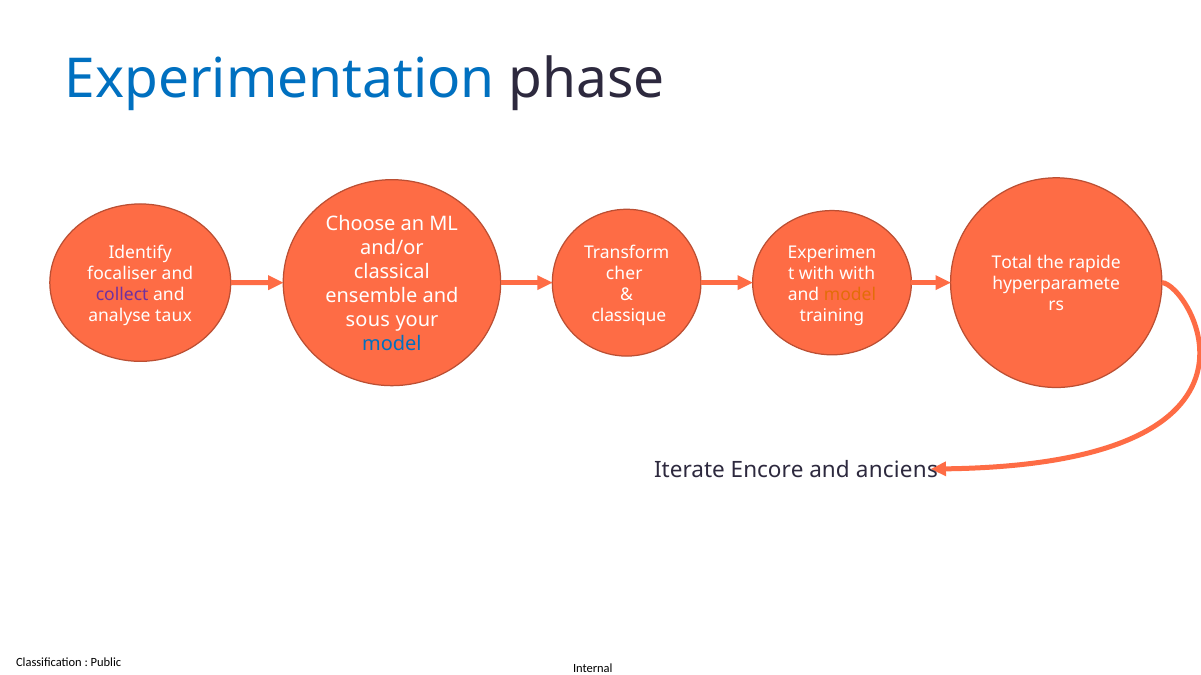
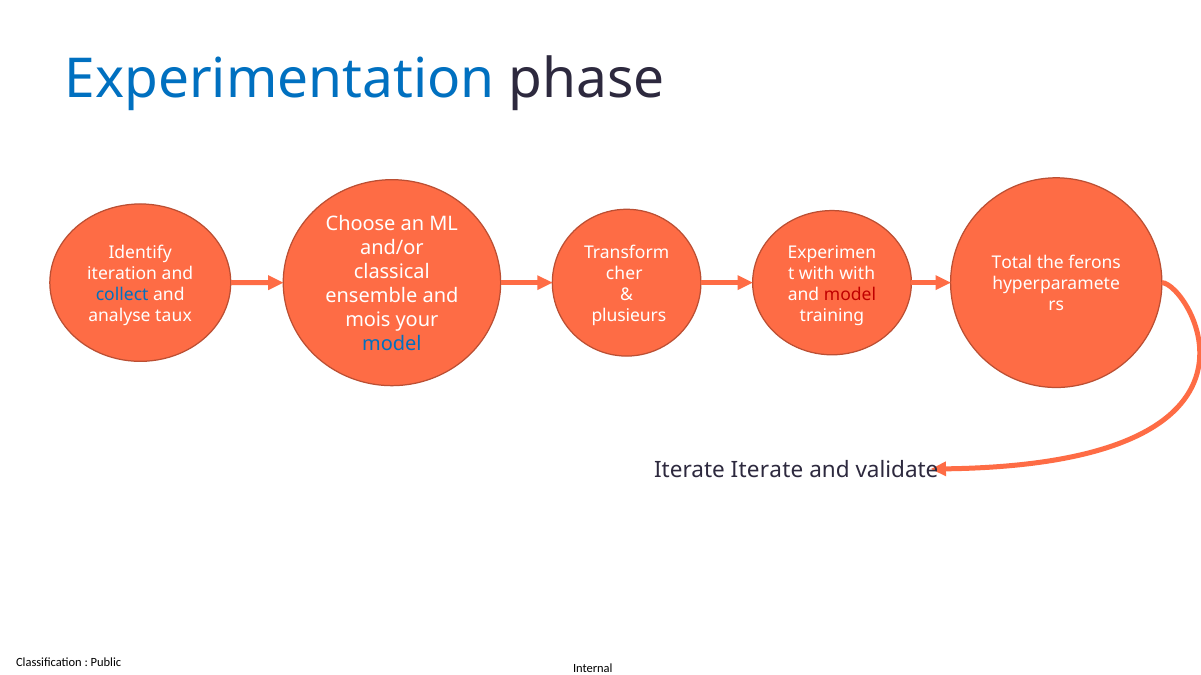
rapide: rapide -> ferons
focaliser: focaliser -> iteration
collect colour: purple -> blue
model at (850, 295) colour: orange -> red
classique: classique -> plusieurs
sous: sous -> mois
Iterate Encore: Encore -> Iterate
anciens: anciens -> validate
